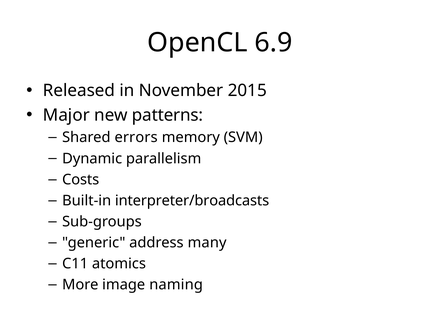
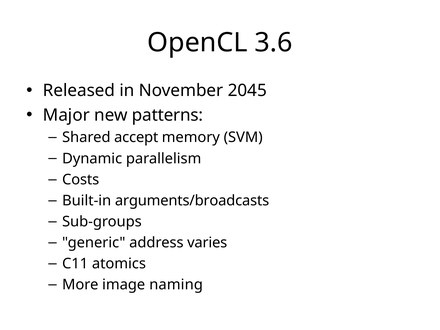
6.9: 6.9 -> 3.6
2015: 2015 -> 2045
errors: errors -> accept
interpreter/broadcasts: interpreter/broadcasts -> arguments/broadcasts
many: many -> varies
